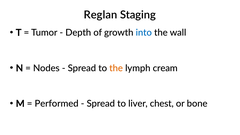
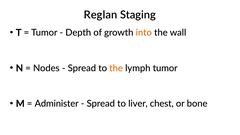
into colour: blue -> orange
lymph cream: cream -> tumor
Performed: Performed -> Administer
